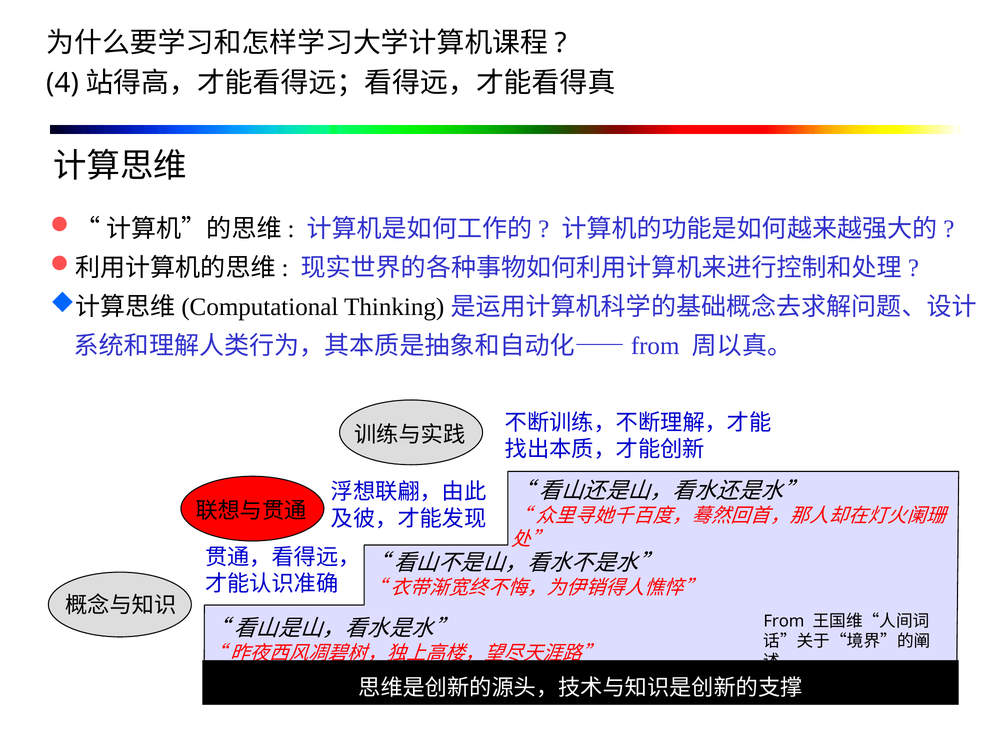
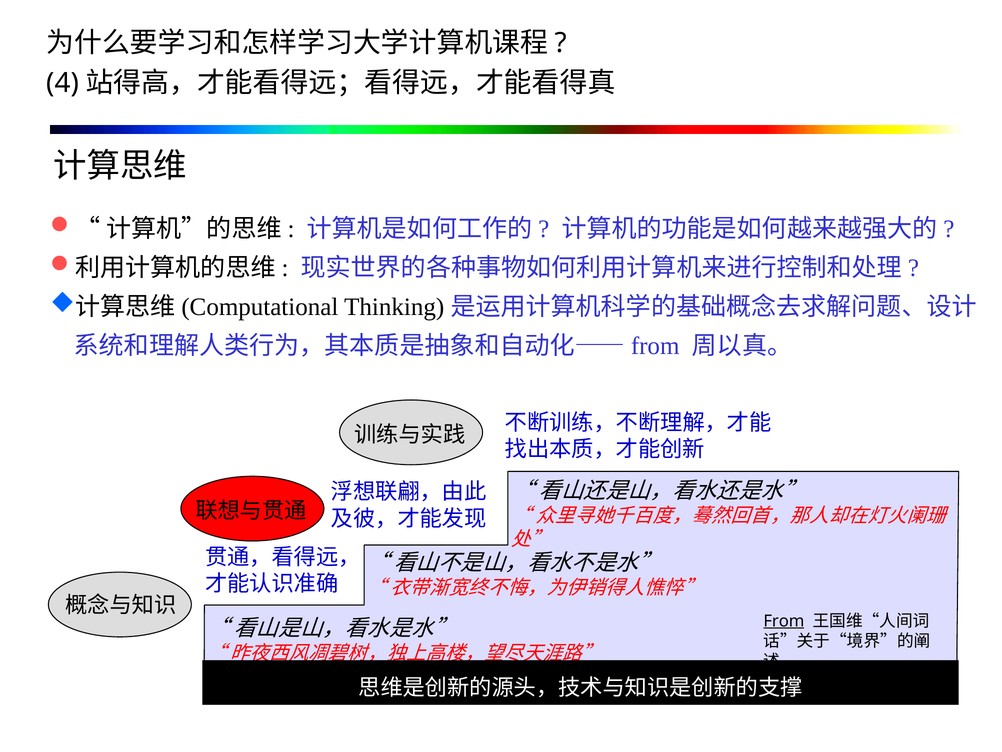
From underline: none -> present
